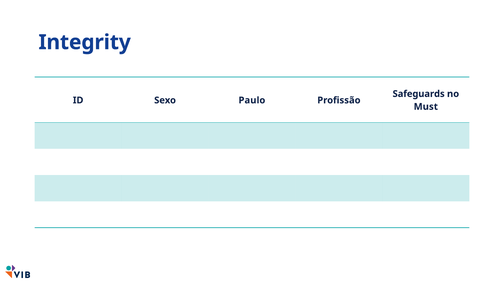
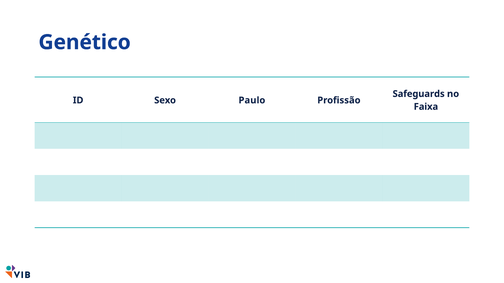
Integrity: Integrity -> Genético
Must: Must -> Faixa
